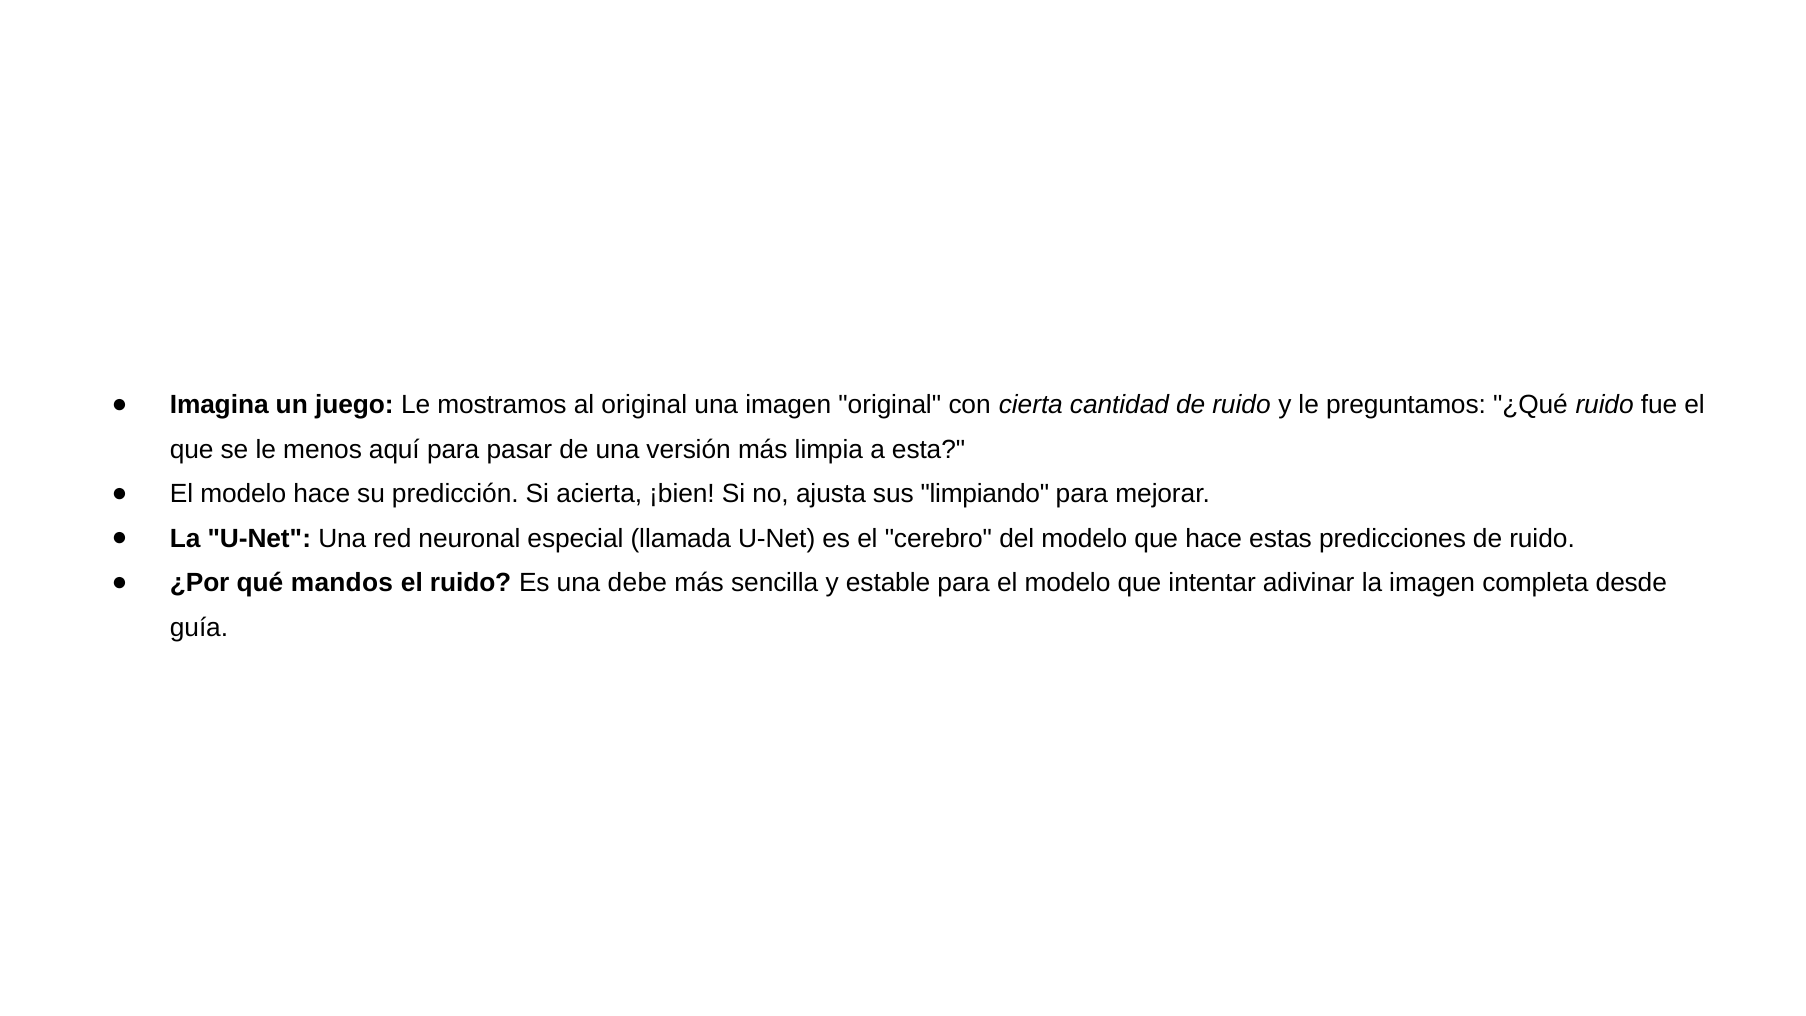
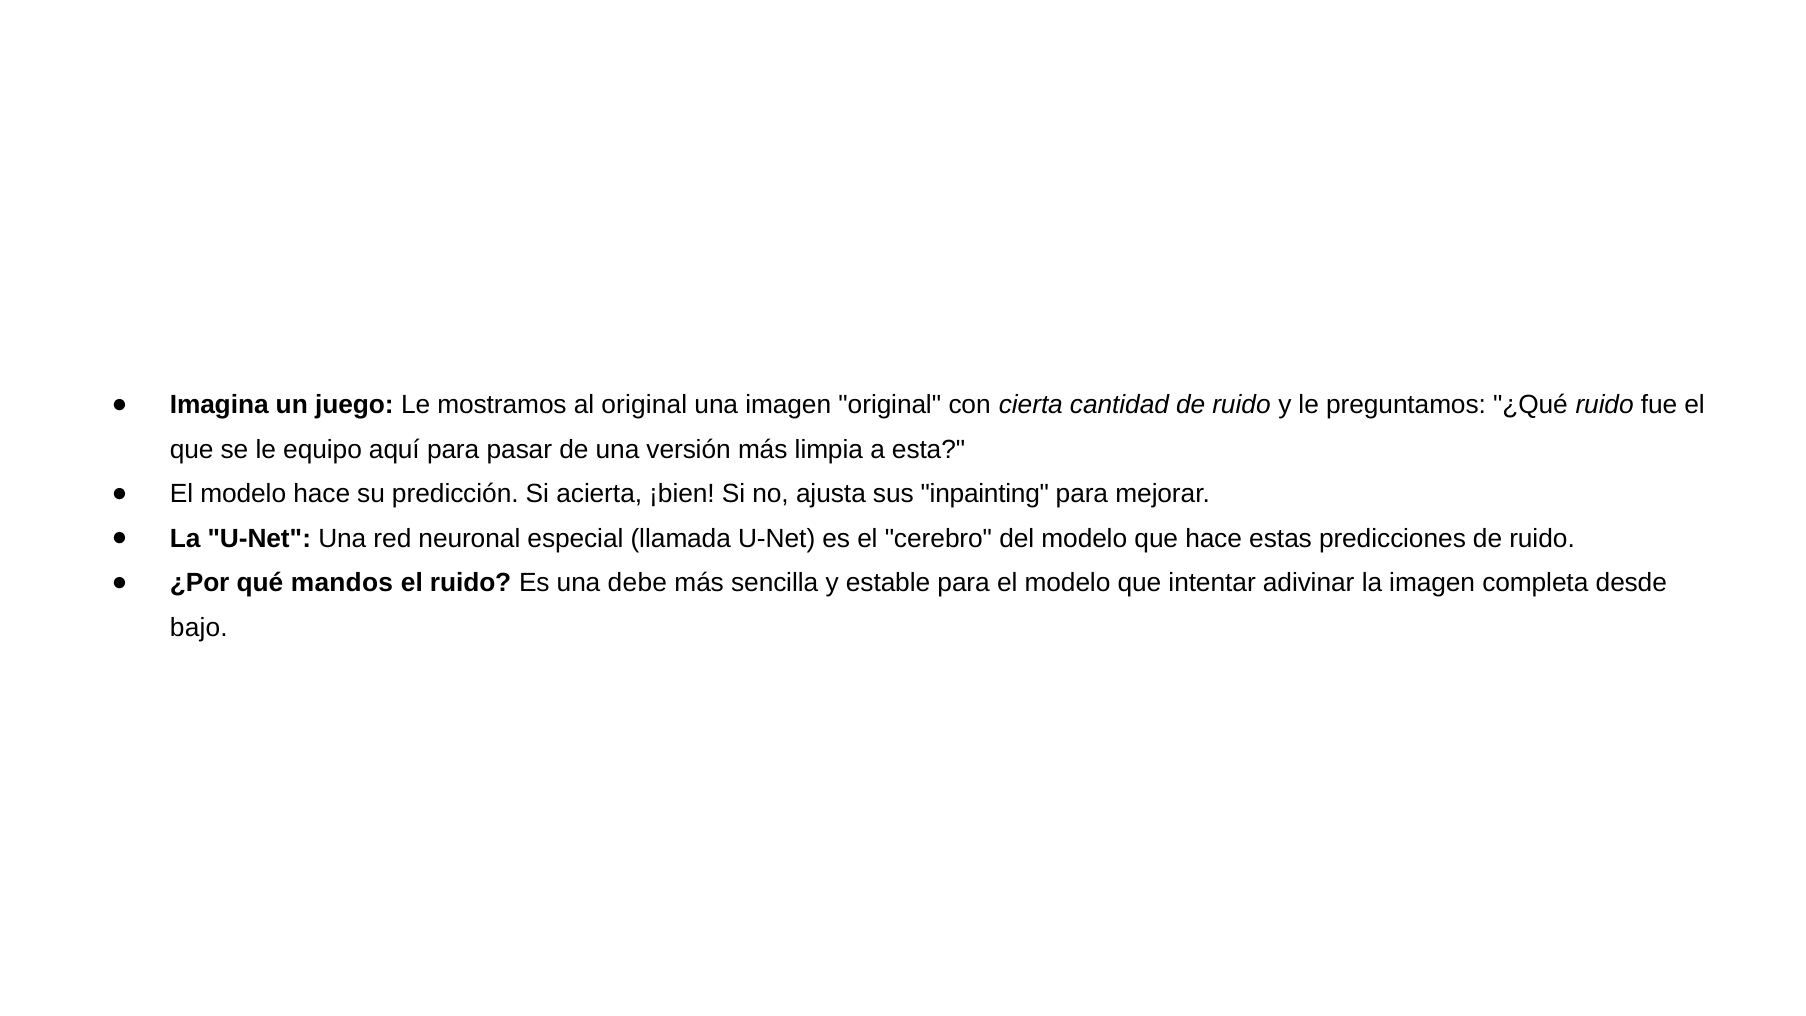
menos: menos -> equipo
limpiando: limpiando -> inpainting
guía: guía -> bajo
